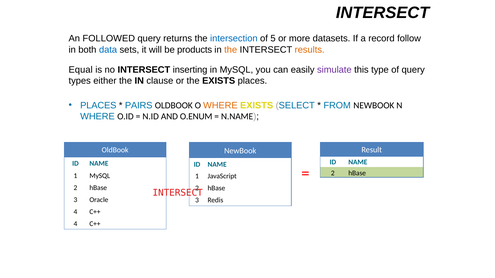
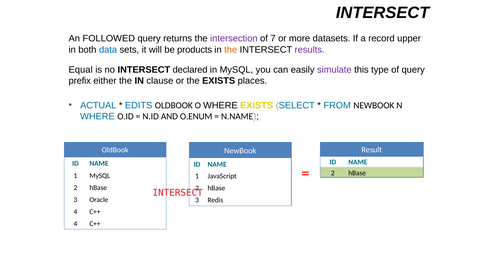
intersection colour: blue -> purple
5: 5 -> 7
follow: follow -> upper
results colour: orange -> purple
inserting: inserting -> declared
types: types -> prefix
PLACES at (98, 106): PLACES -> ACTUAL
PAIRS: PAIRS -> EDITS
WHERE at (220, 106) colour: orange -> black
